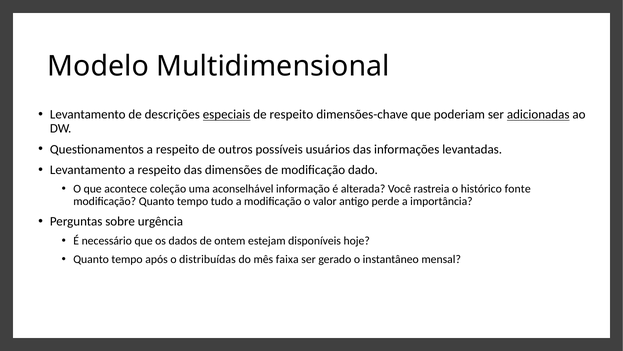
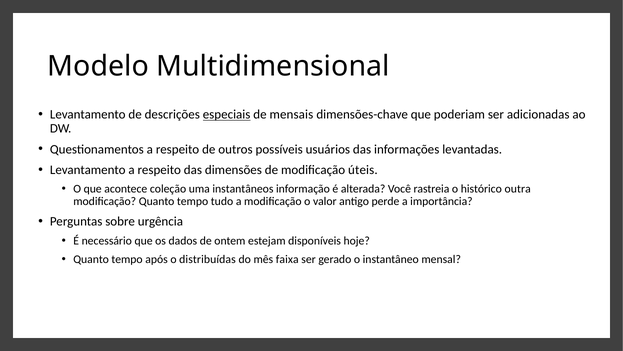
de respeito: respeito -> mensais
adicionadas underline: present -> none
dado: dado -> úteis
aconselhável: aconselhável -> instantâneos
fonte: fonte -> outra
